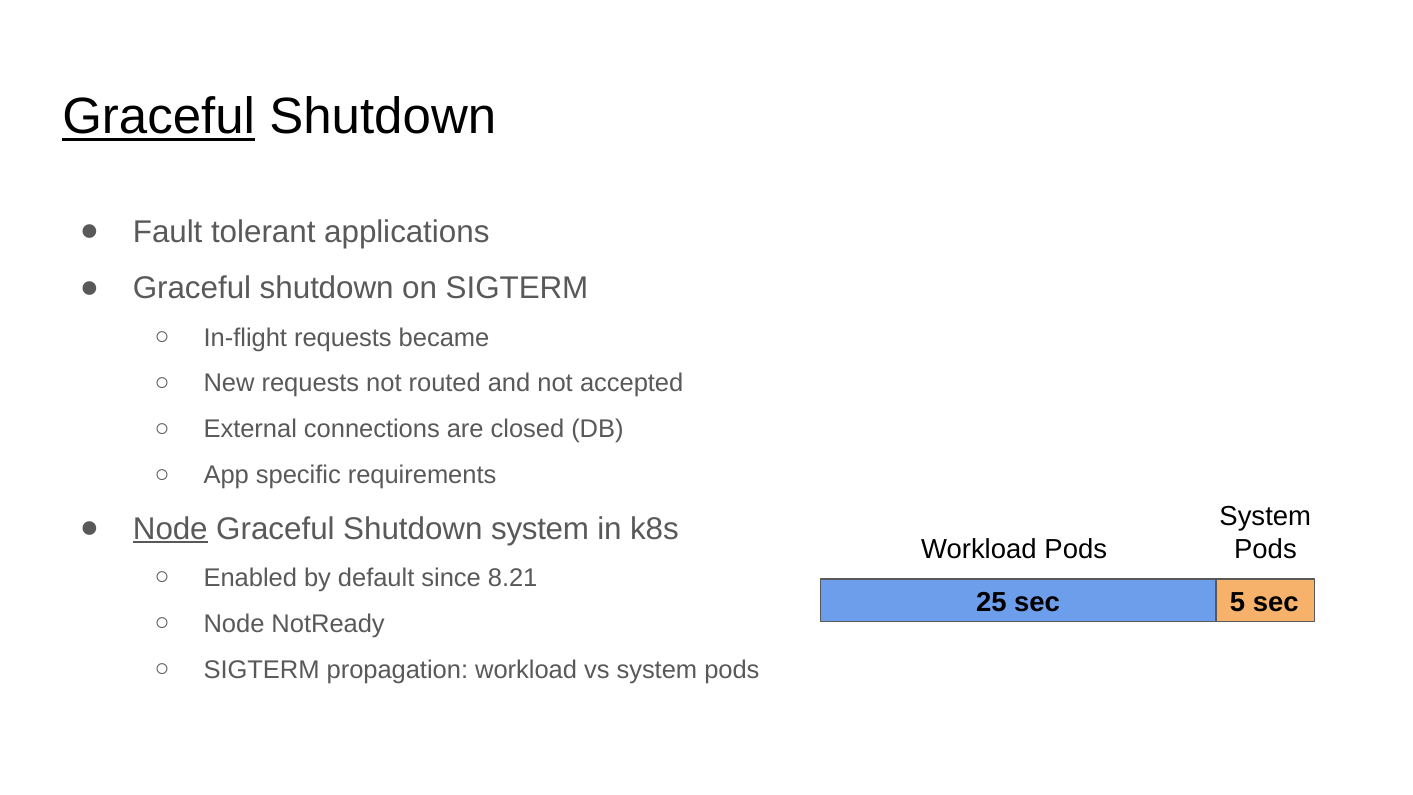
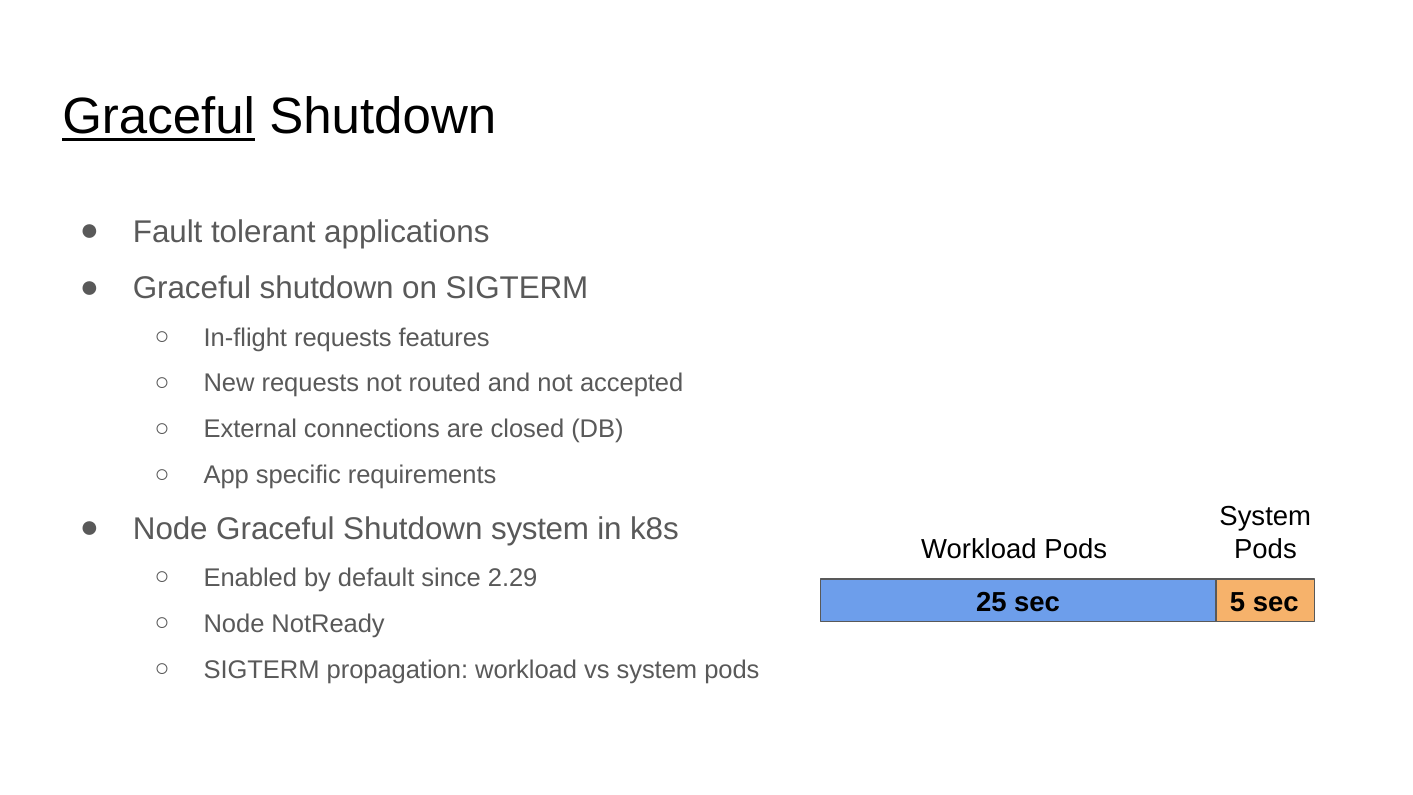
became: became -> features
Node at (170, 529) underline: present -> none
8.21: 8.21 -> 2.29
